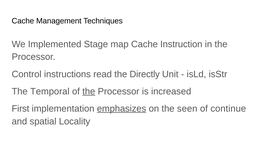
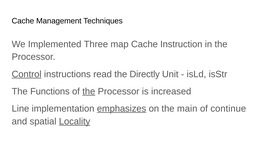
Stage: Stage -> Three
Control underline: none -> present
Temporal: Temporal -> Functions
First: First -> Line
seen: seen -> main
Locality underline: none -> present
